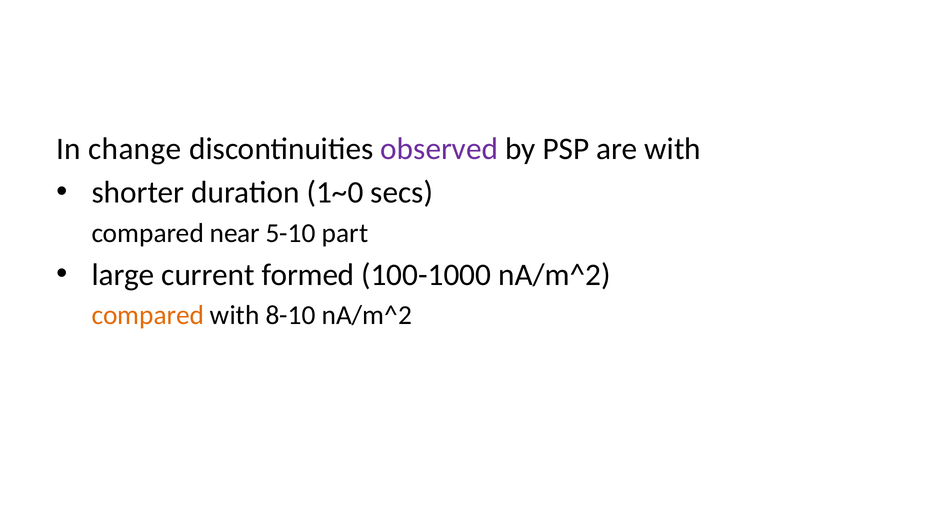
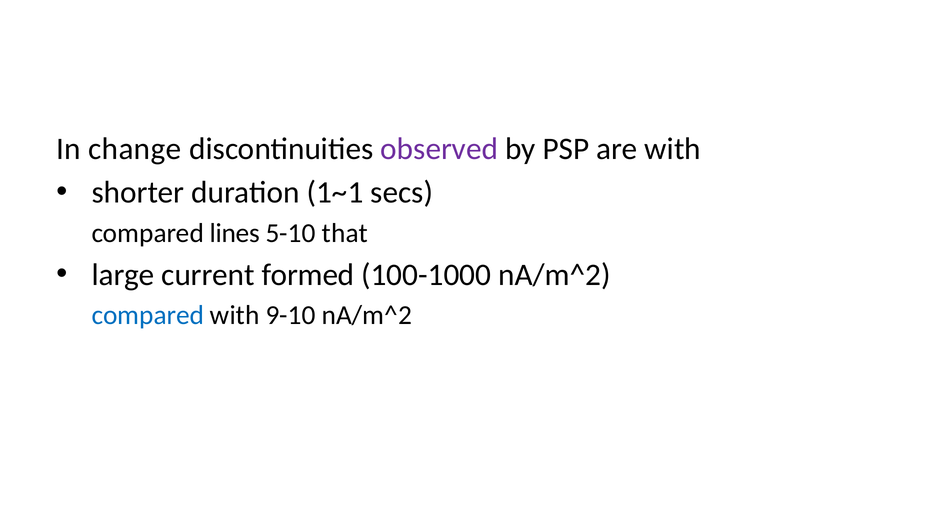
1~0: 1~0 -> 1~1
near: near -> lines
part: part -> that
compared at (148, 315) colour: orange -> blue
8-10: 8-10 -> 9-10
